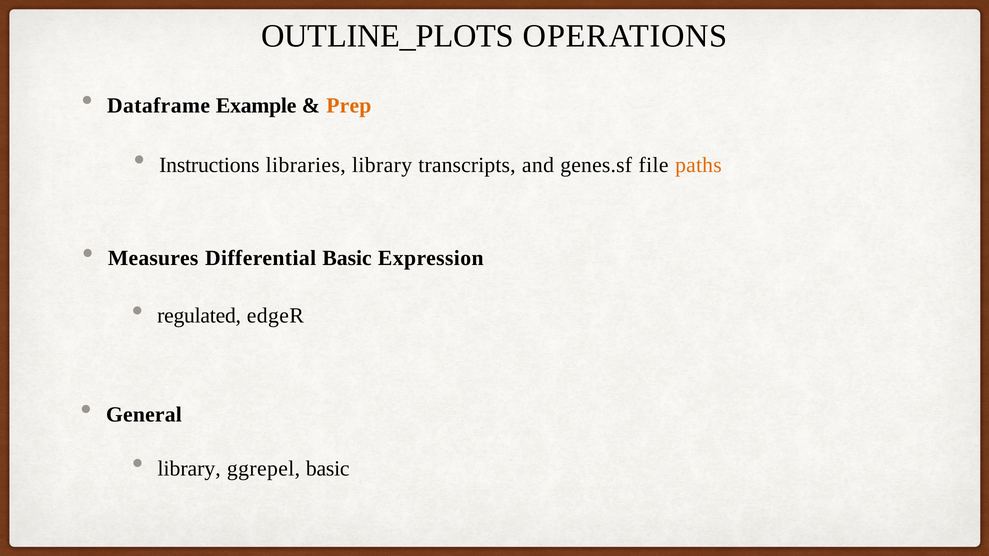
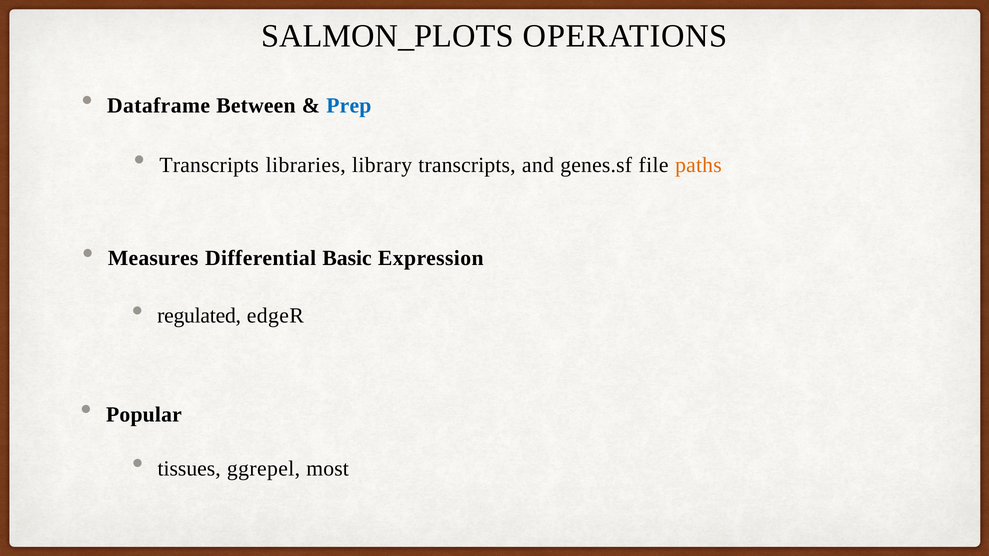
OUTLINE_PLOTS: OUTLINE_PLOTS -> SALMON_PLOTS
Example: Example -> Between
Prep colour: orange -> blue
Instructions at (209, 165): Instructions -> Transcripts
General: General -> Popular
library at (189, 469): library -> tissues
ggrepel basic: basic -> most
